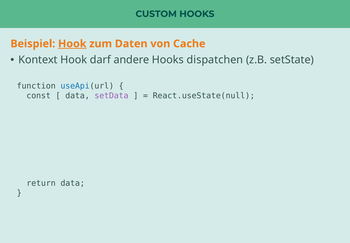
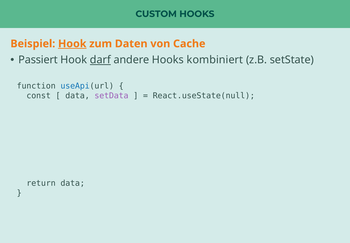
Kontext: Kontext -> Passiert
darf underline: none -> present
dispatchen: dispatchen -> kombiniert
